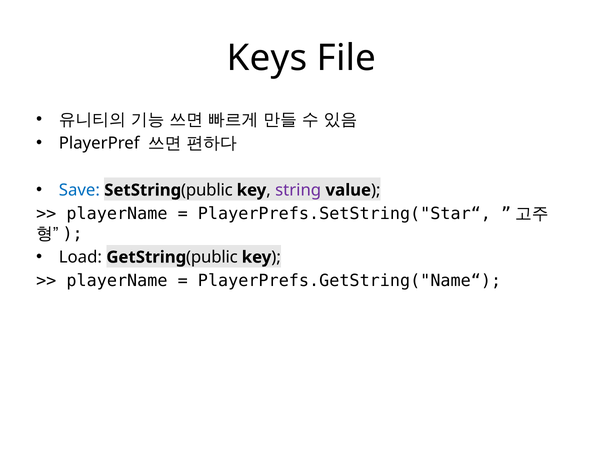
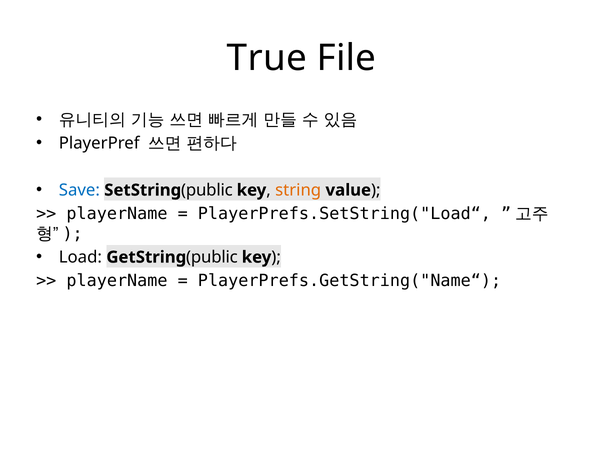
Keys: Keys -> True
string colour: purple -> orange
PlayerPrefs.SetString("Star“: PlayerPrefs.SetString("Star“ -> PlayerPrefs.SetString("Load“
